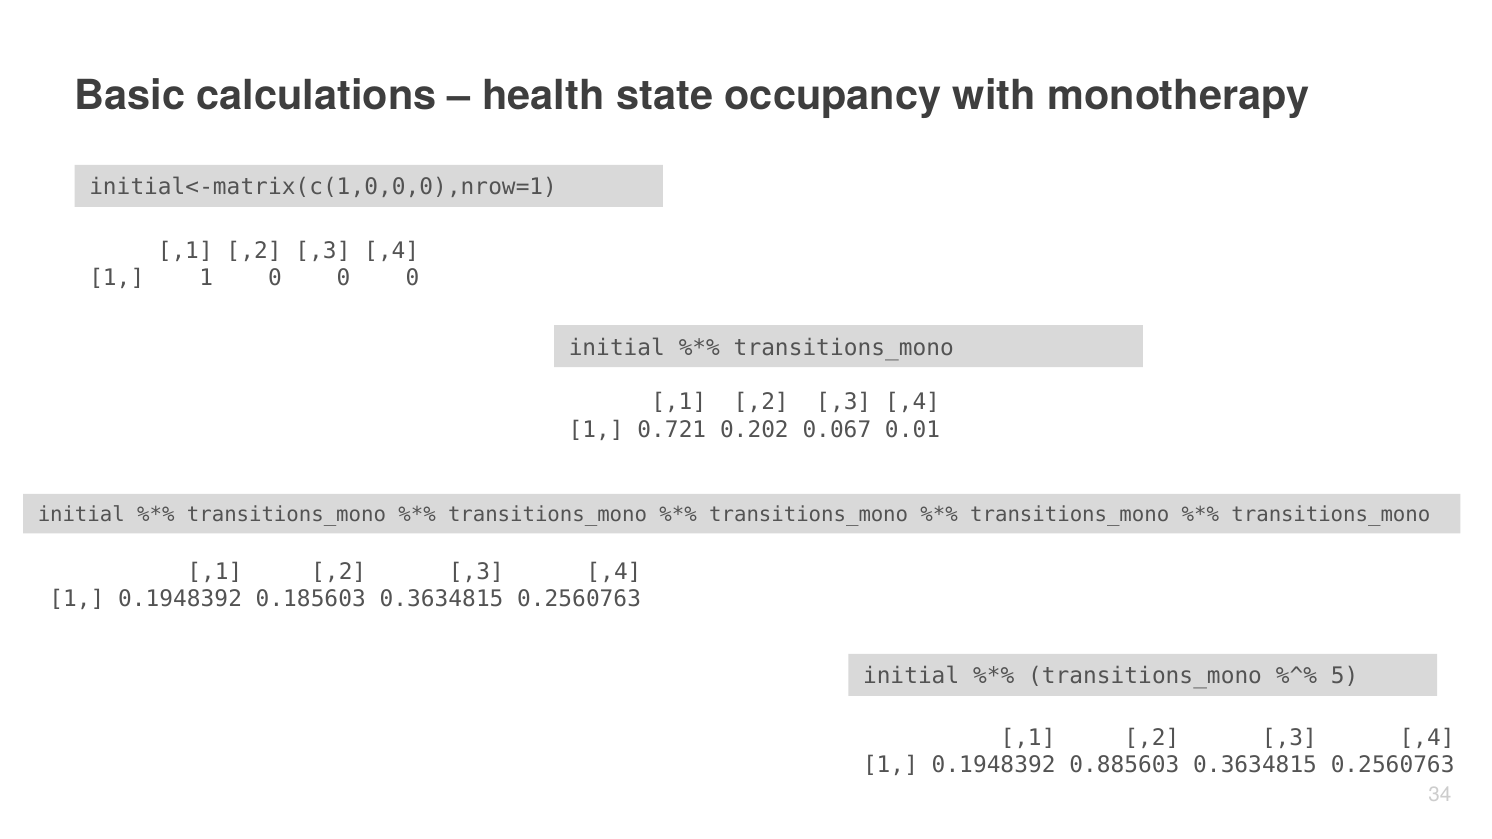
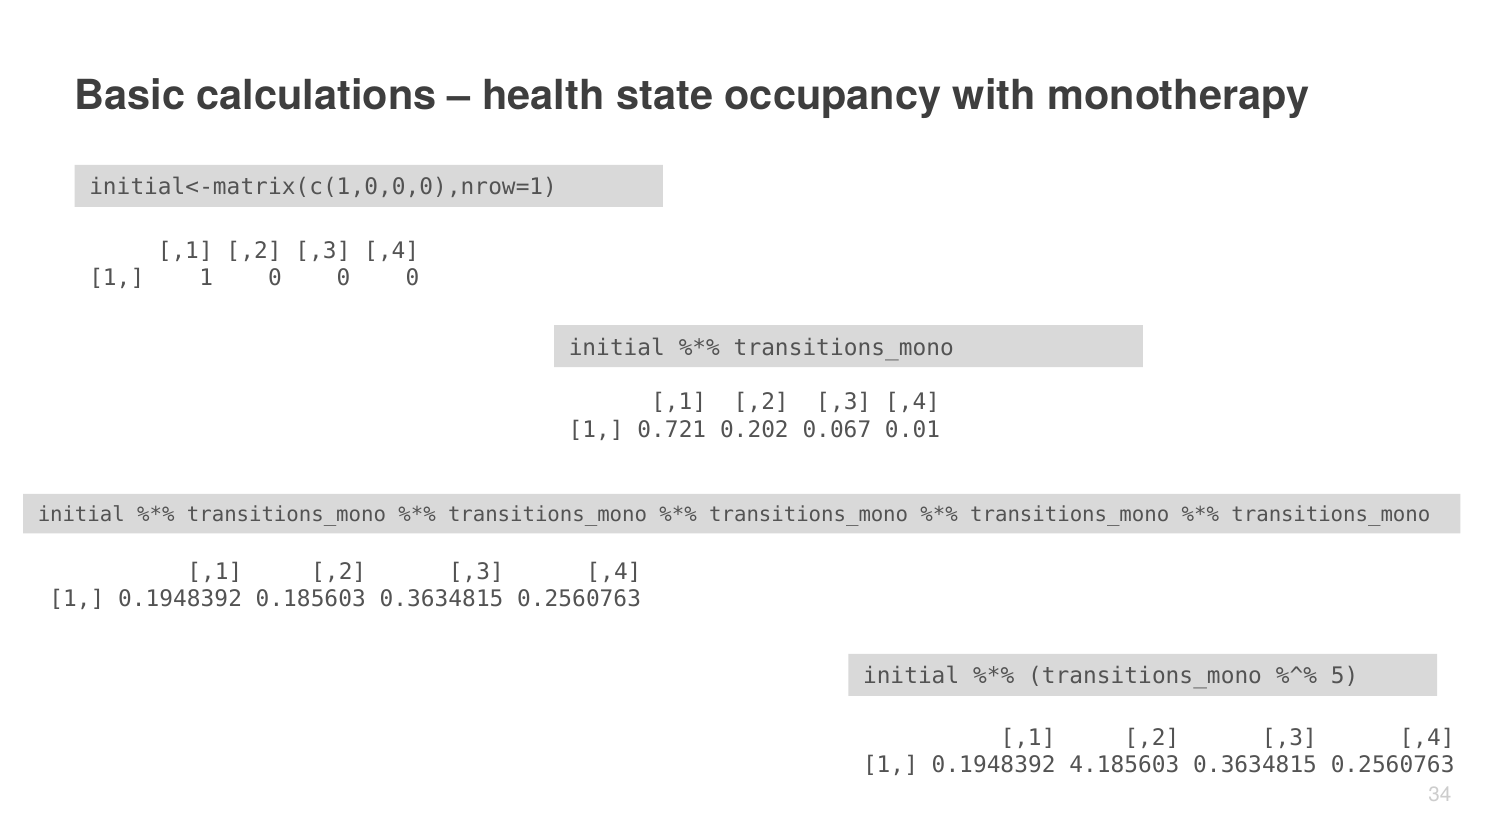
0.885603: 0.885603 -> 4.185603
